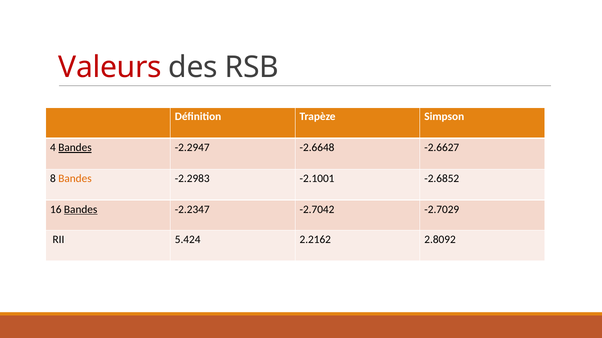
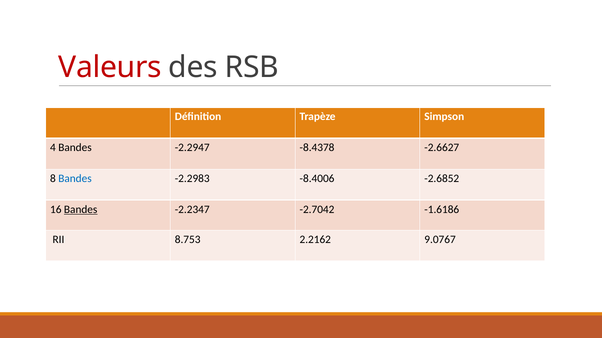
Bandes at (75, 148) underline: present -> none
-2.6648: -2.6648 -> -8.4378
Bandes at (75, 179) colour: orange -> blue
-2.1001: -2.1001 -> -8.4006
-2.7029: -2.7029 -> -1.6186
5.424: 5.424 -> 8.753
2.8092: 2.8092 -> 9.0767
